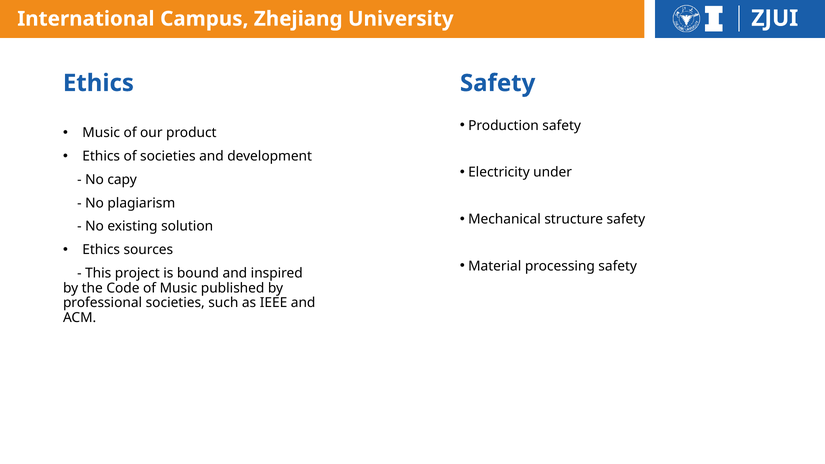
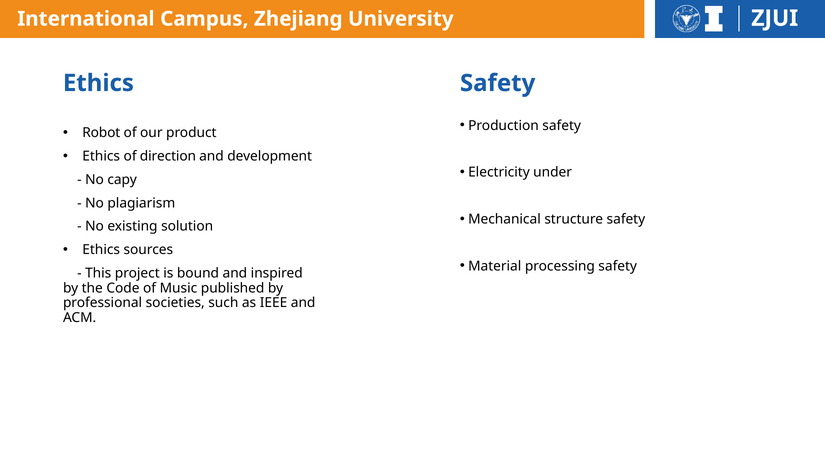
Music at (101, 133): Music -> Robot
of societies: societies -> direction
